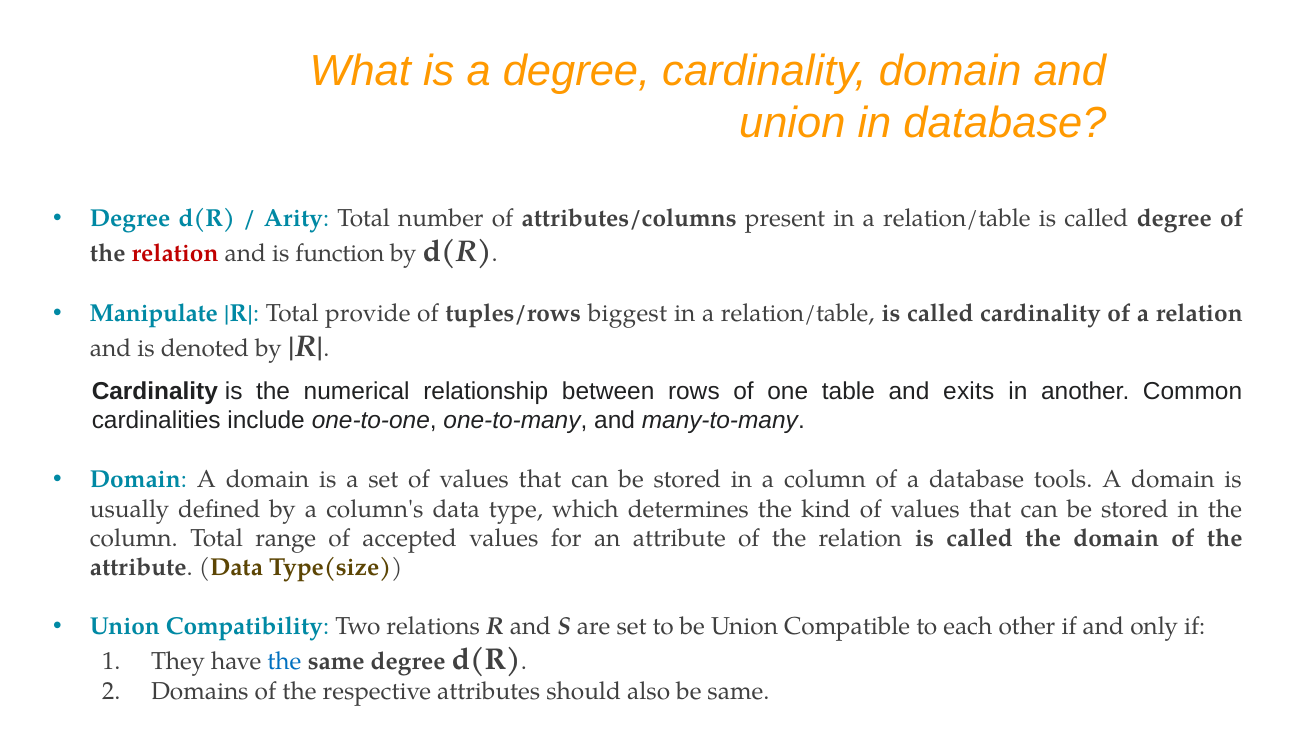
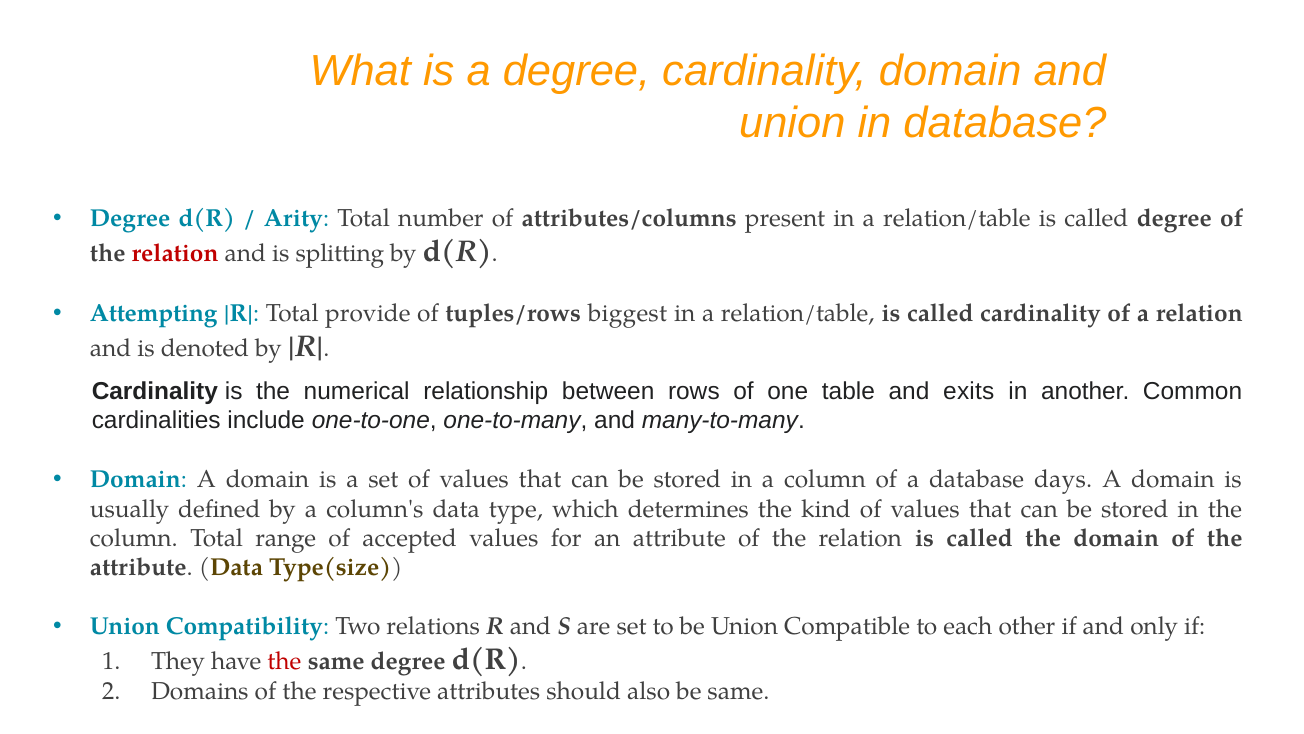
function: function -> splitting
Manipulate: Manipulate -> Attempting
tools: tools -> days
the at (284, 661) colour: blue -> red
